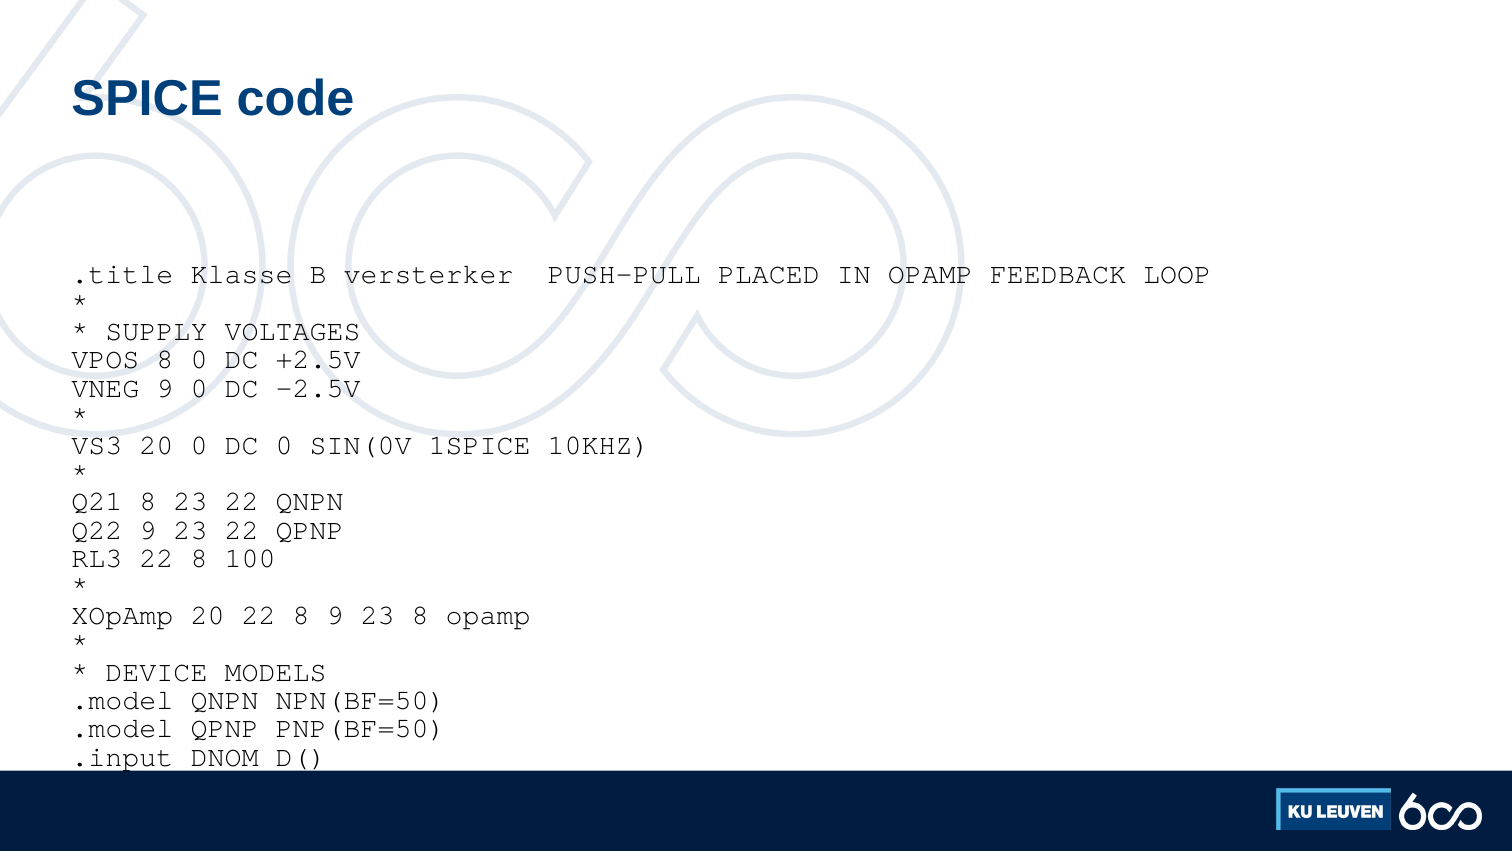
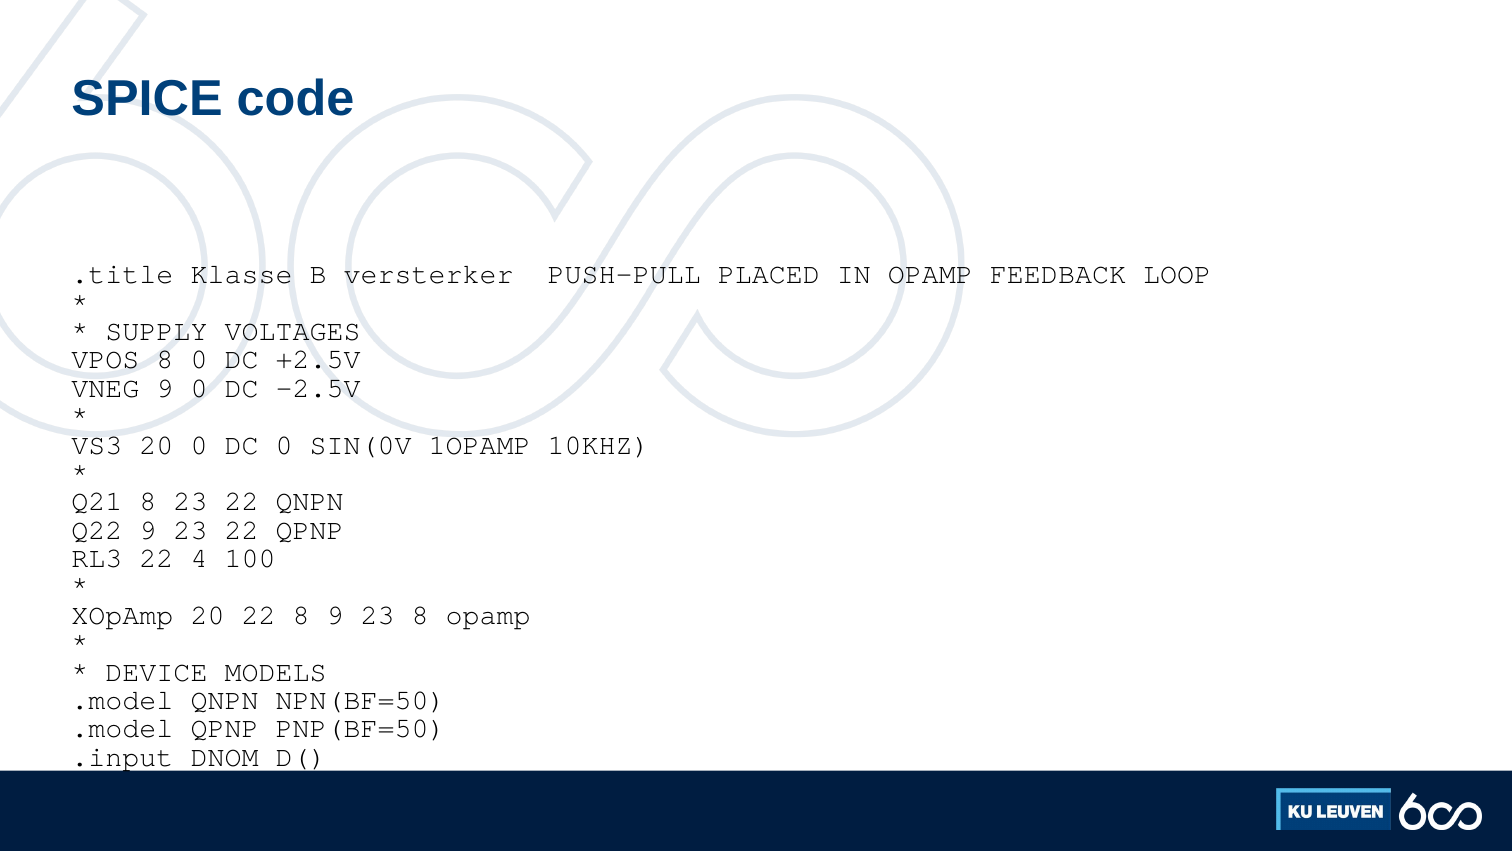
1SPICE: 1SPICE -> 1OPAMP
RL3 22 8: 8 -> 4
